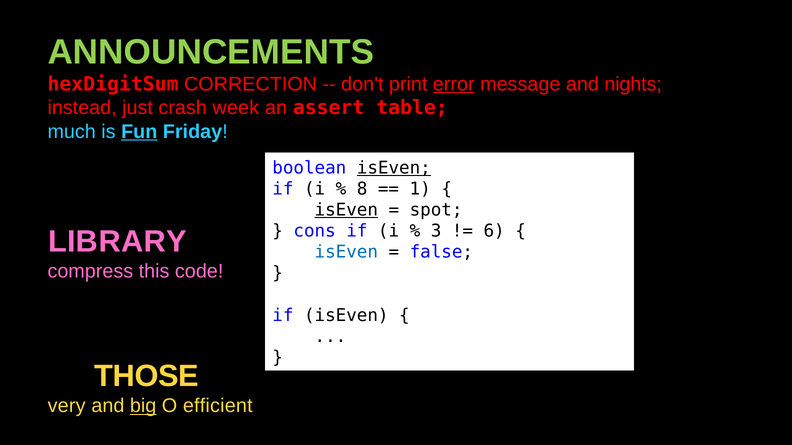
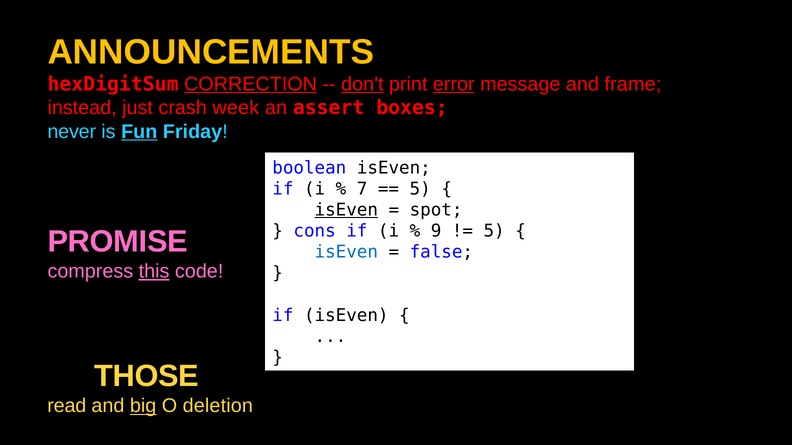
ANNOUNCEMENTS colour: light green -> yellow
CORRECTION underline: none -> present
don't underline: none -> present
nights: nights -> frame
table: table -> boxes
much: much -> never
isEven at (394, 168) underline: present -> none
8: 8 -> 7
1 at (420, 189): 1 -> 5
3: 3 -> 9
6 at (494, 231): 6 -> 5
LIBRARY: LIBRARY -> PROMISE
this underline: none -> present
very: very -> read
efficient: efficient -> deletion
